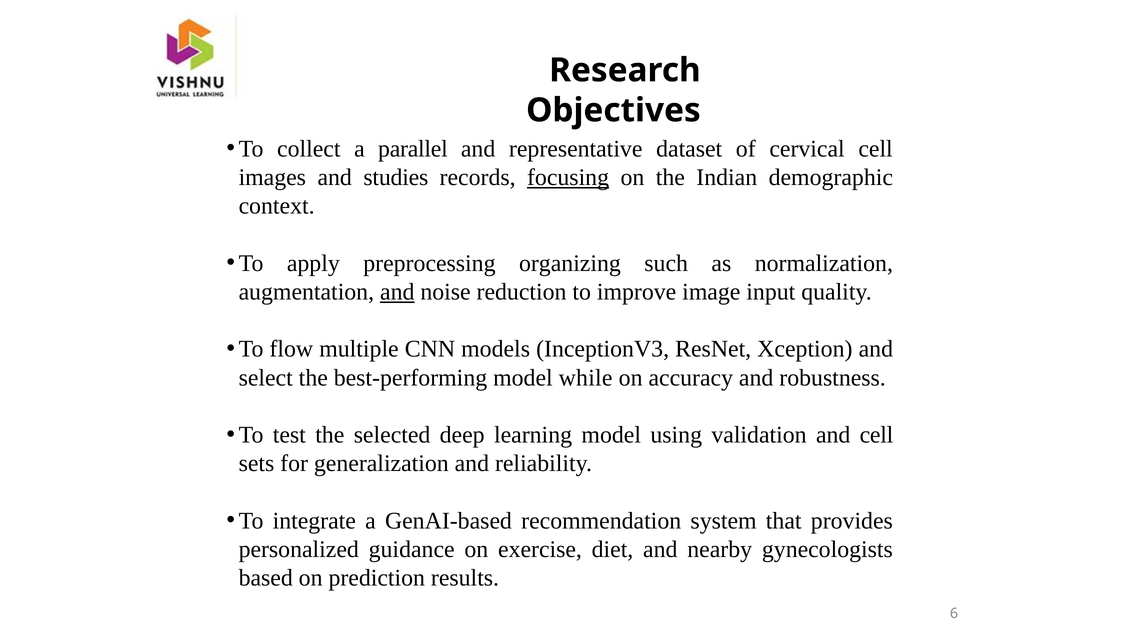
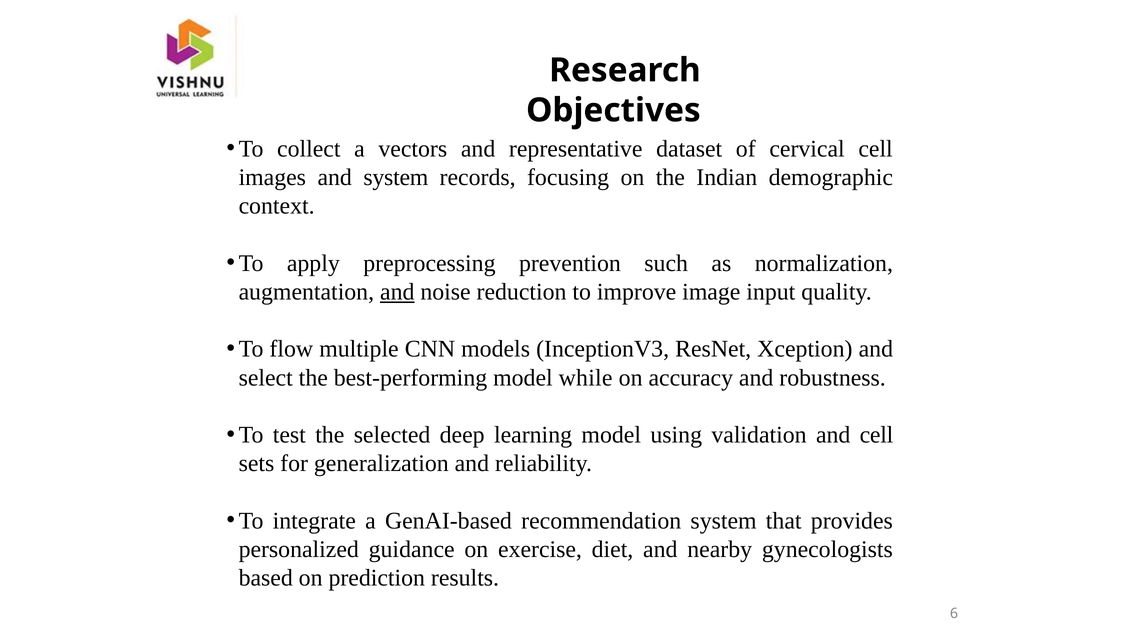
parallel: parallel -> vectors
and studies: studies -> system
focusing underline: present -> none
organizing: organizing -> prevention
